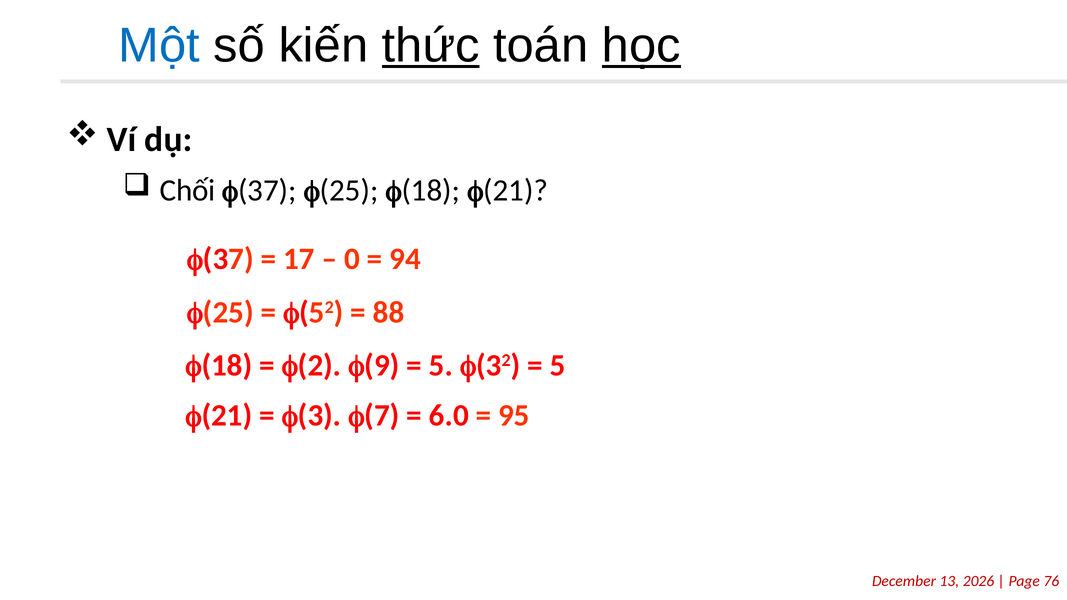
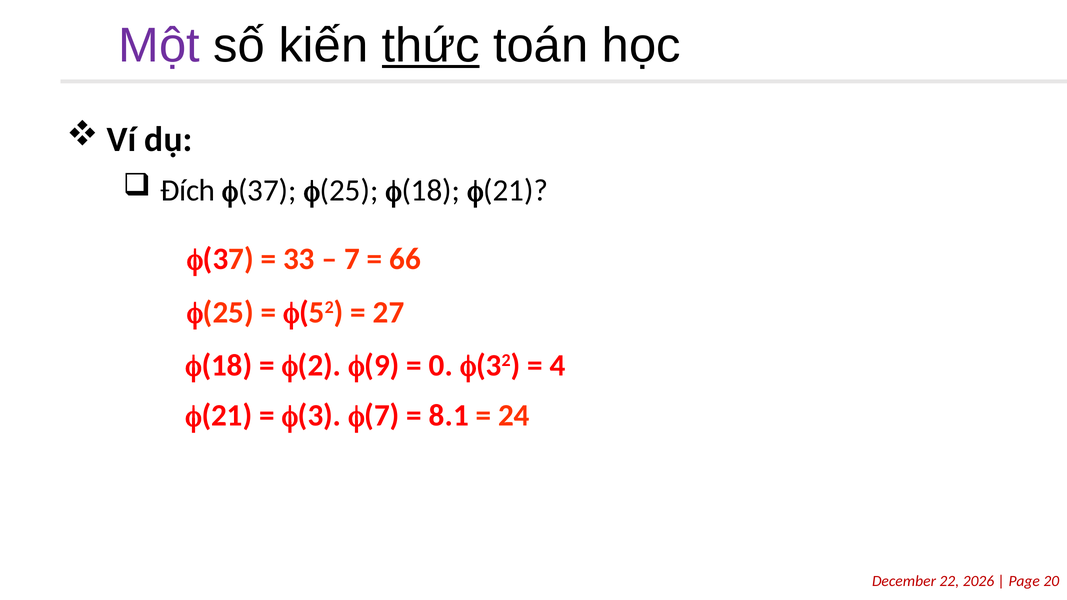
Một colour: blue -> purple
học underline: present -> none
Chối: Chối -> Đích
17: 17 -> 33
0: 0 -> 7
94: 94 -> 66
88: 88 -> 27
5 at (441, 365): 5 -> 0
5 at (558, 365): 5 -> 4
6.0: 6.0 -> 8.1
95: 95 -> 24
13: 13 -> 22
76: 76 -> 20
